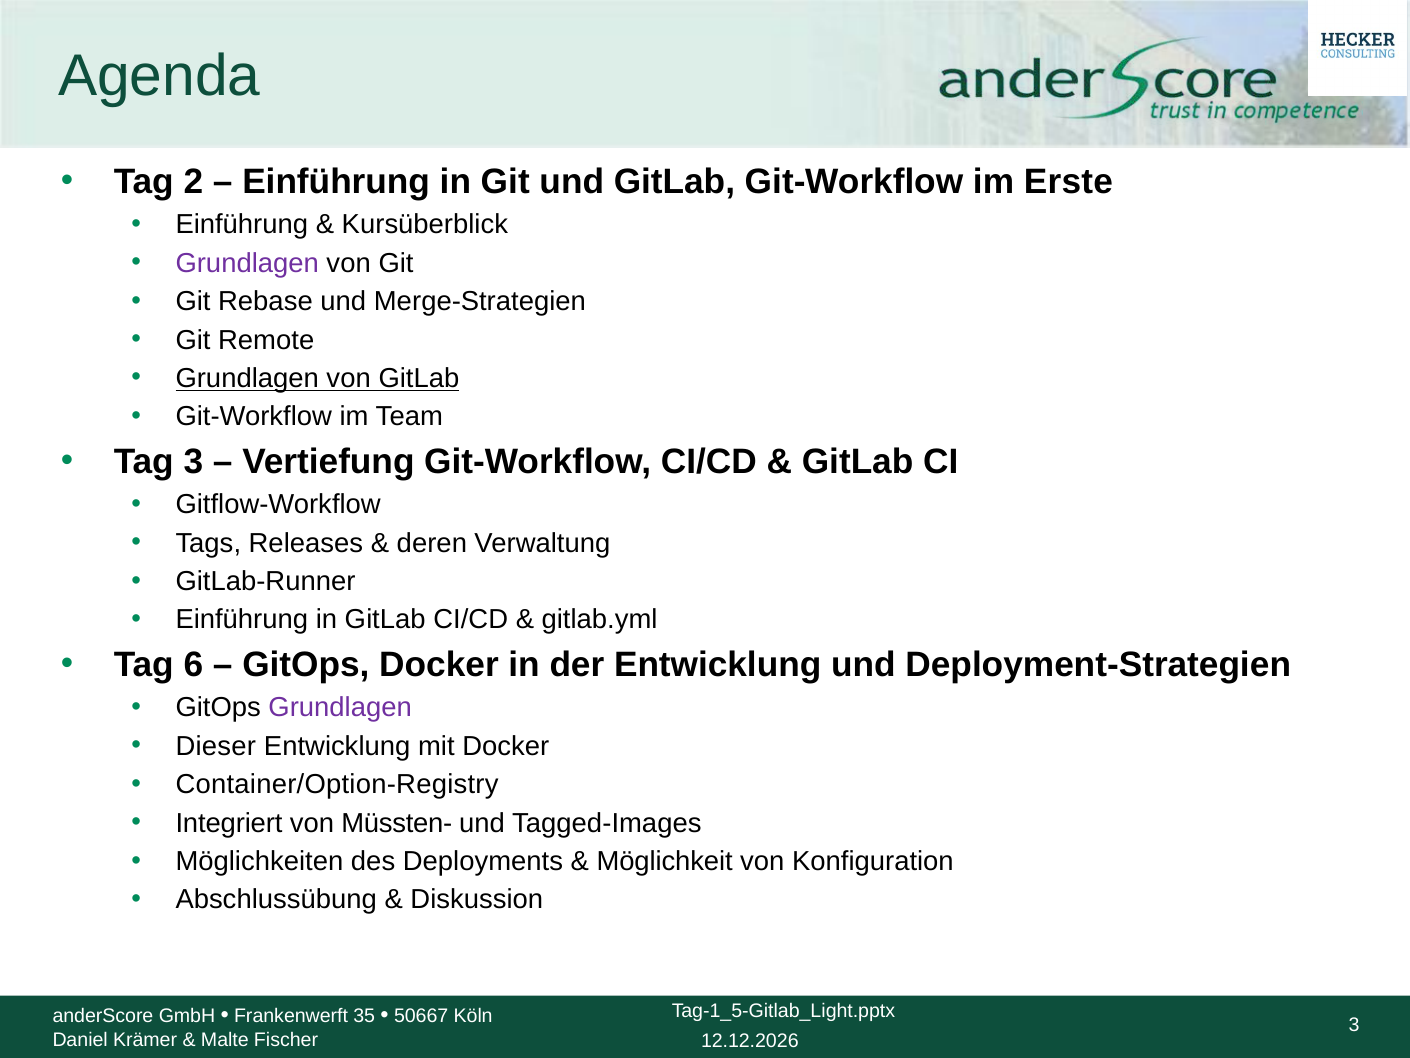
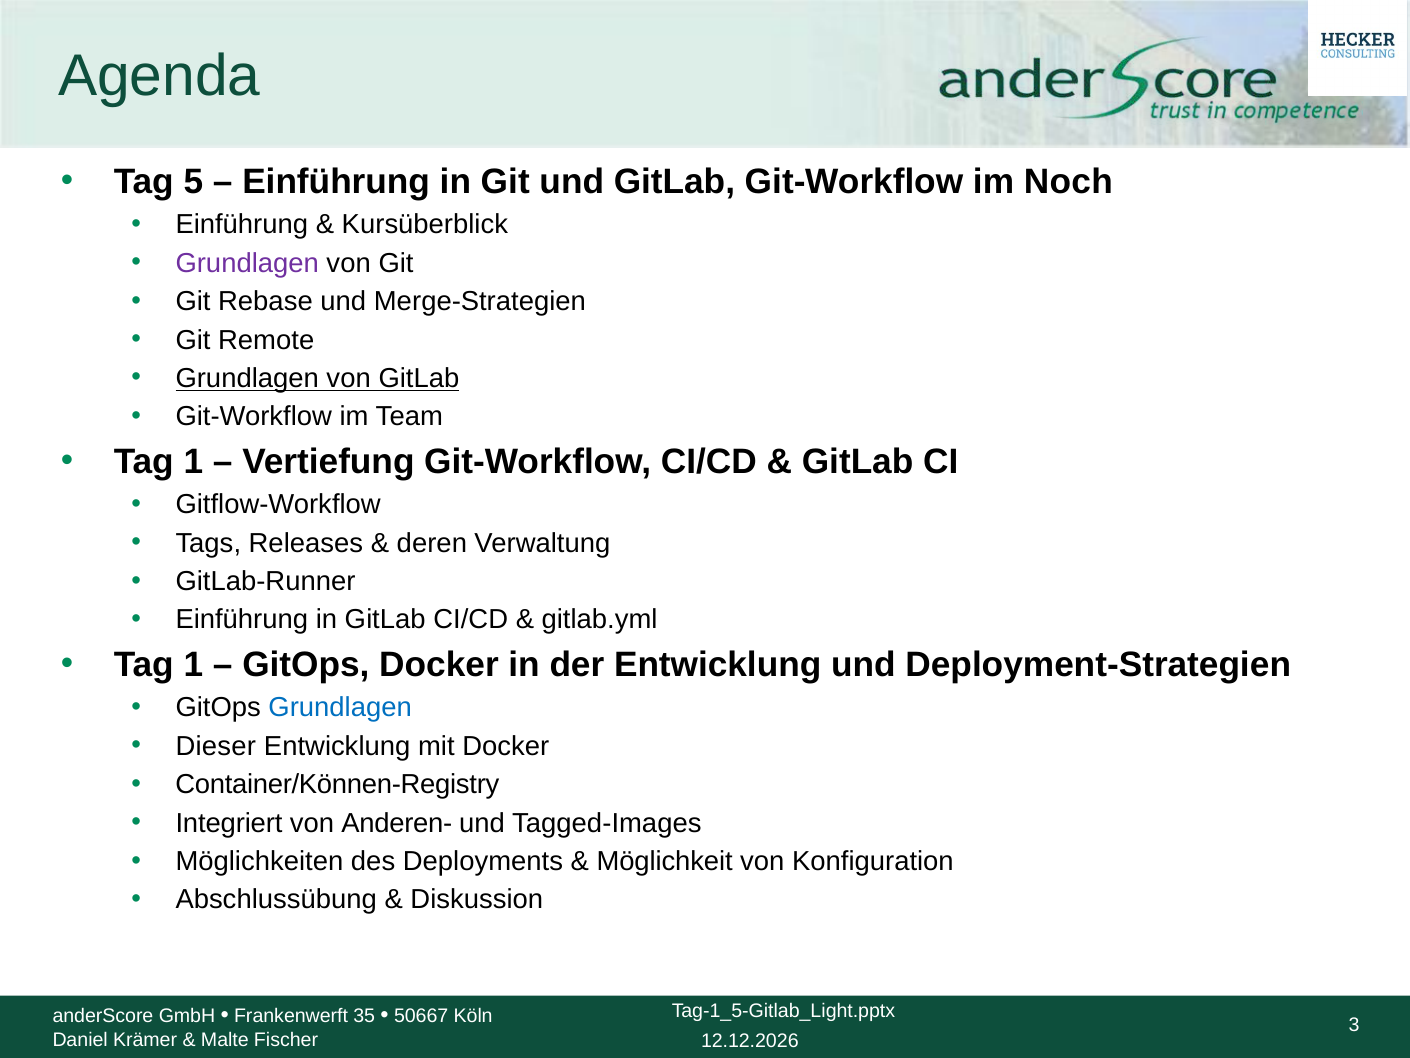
2: 2 -> 5
Erste: Erste -> Noch
3 at (193, 462): 3 -> 1
6 at (193, 665): 6 -> 1
Grundlagen at (340, 707) colour: purple -> blue
Container/Option-Registry: Container/Option-Registry -> Container/Können-Registry
Müssten-: Müssten- -> Anderen-
